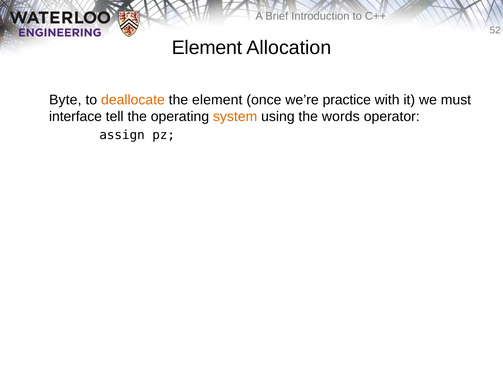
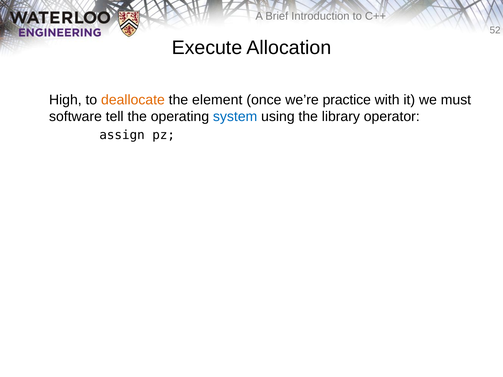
Element at (207, 48): Element -> Execute
Byte: Byte -> High
interface: interface -> software
system colour: orange -> blue
words: words -> library
